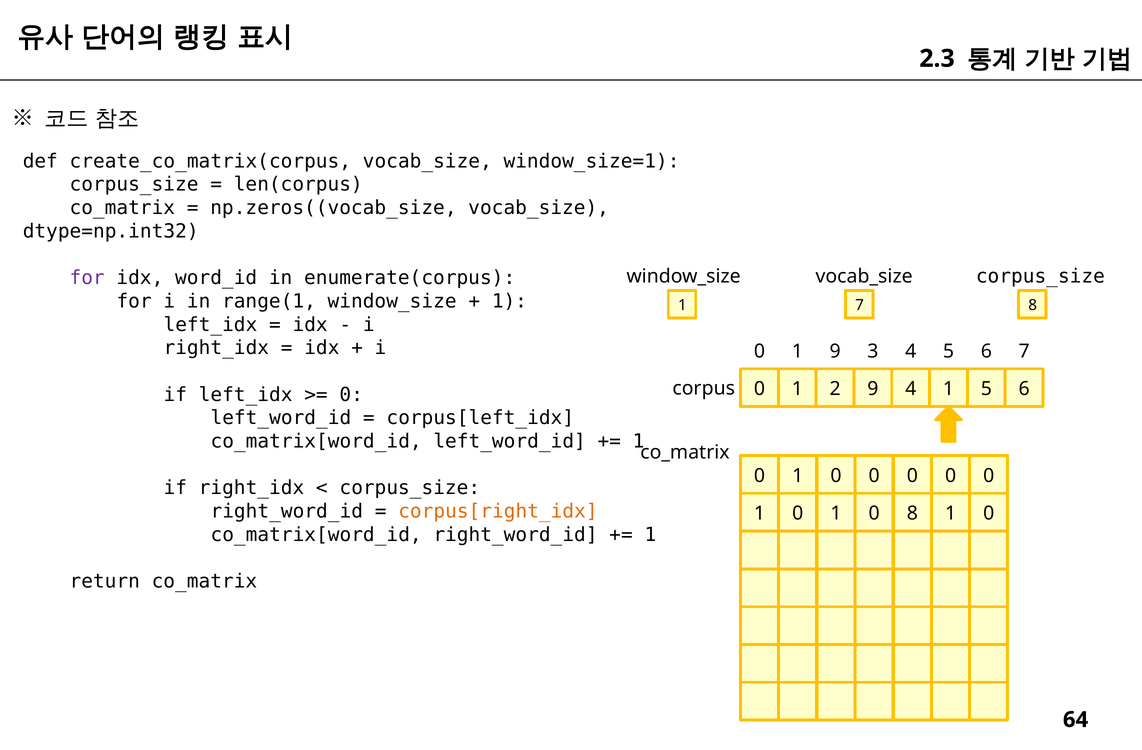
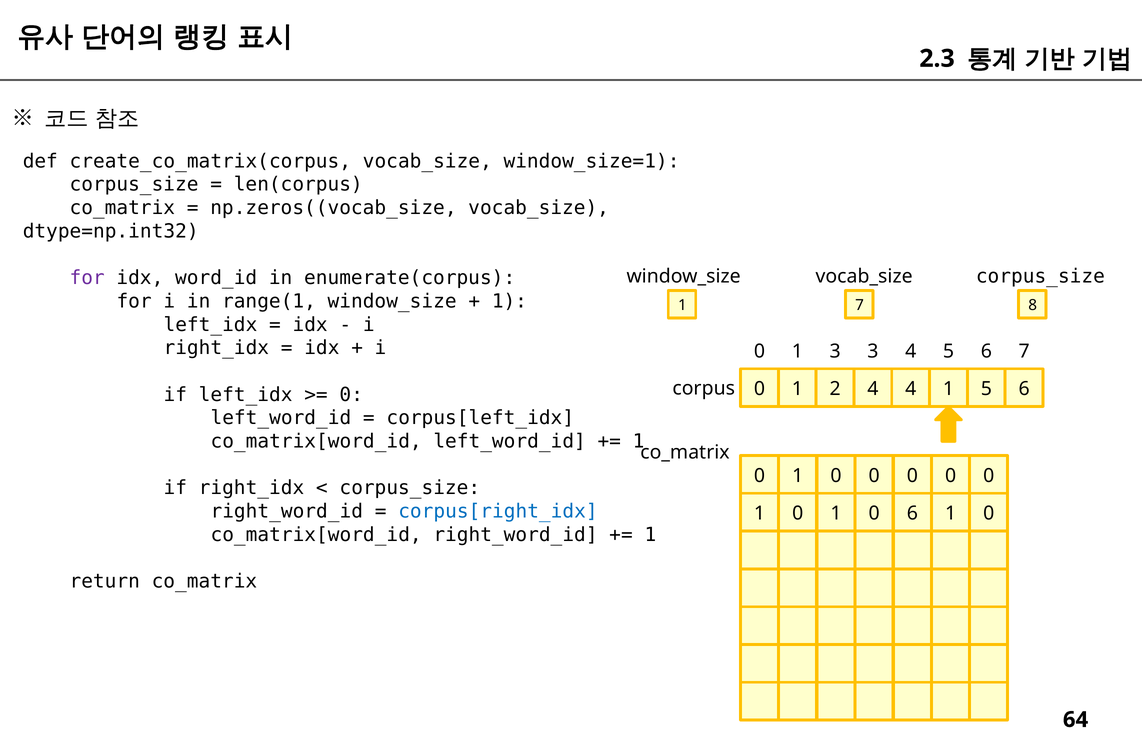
1 9: 9 -> 3
2 9: 9 -> 4
corpus[right_idx colour: orange -> blue
0 8: 8 -> 6
